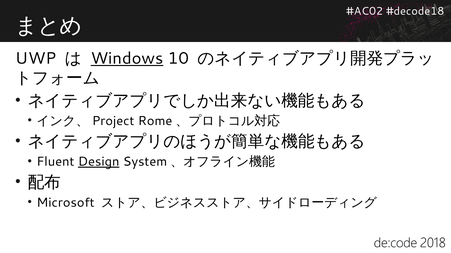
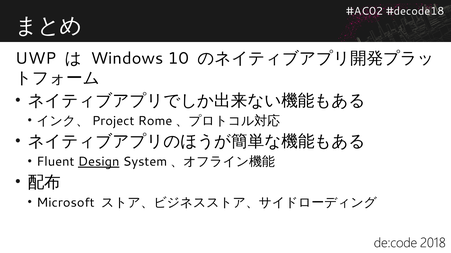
Windows underline: present -> none
